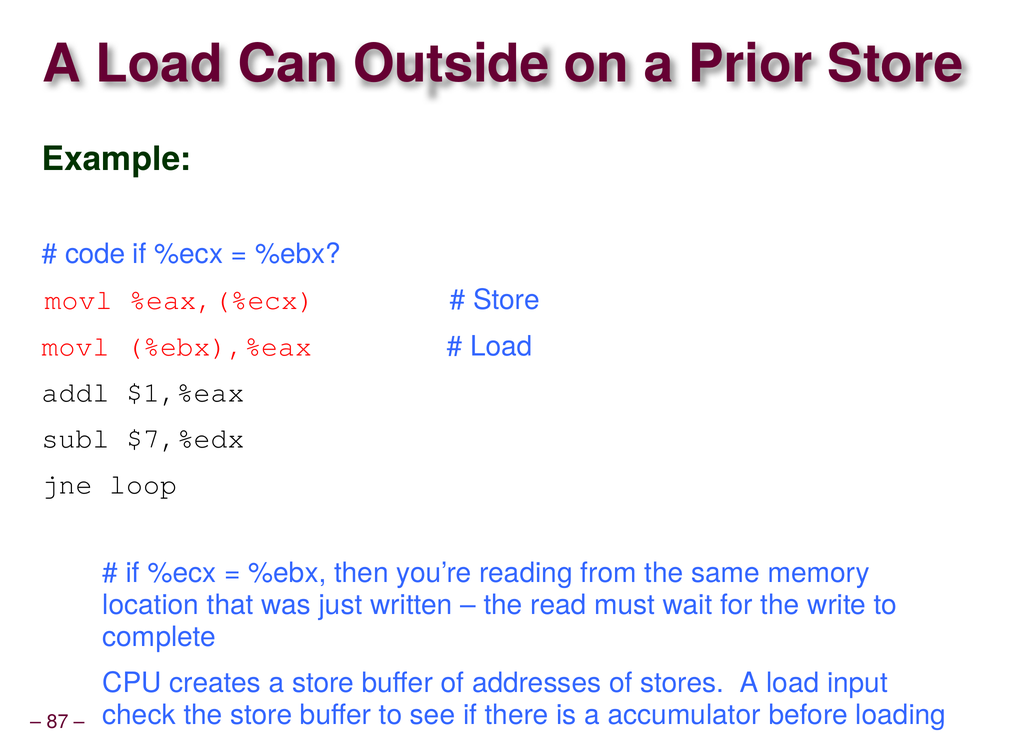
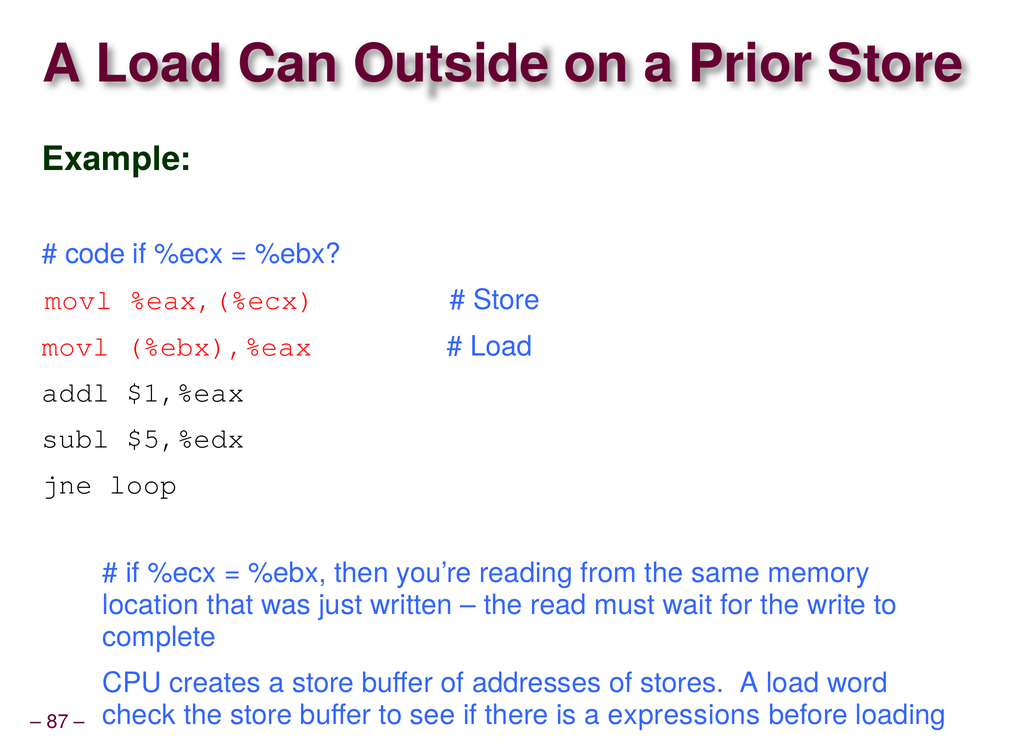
$7,%edx: $7,%edx -> $5,%edx
input: input -> word
accumulator: accumulator -> expressions
